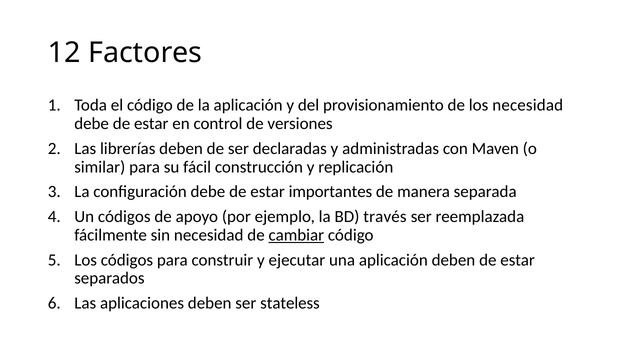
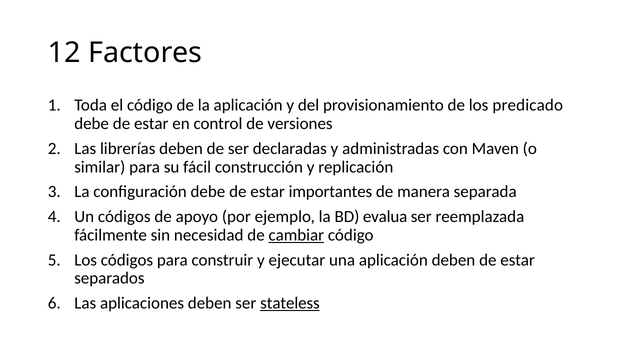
los necesidad: necesidad -> predicado
través: través -> evalua
stateless underline: none -> present
